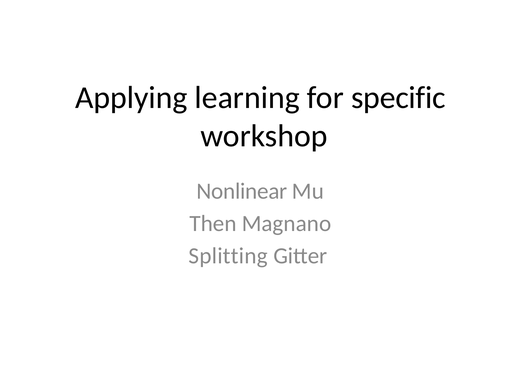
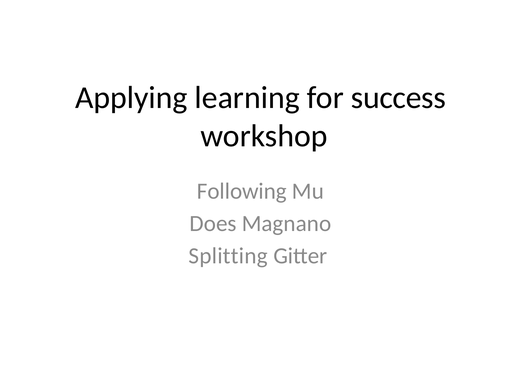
specific: specific -> success
Nonlinear: Nonlinear -> Following
Then: Then -> Does
